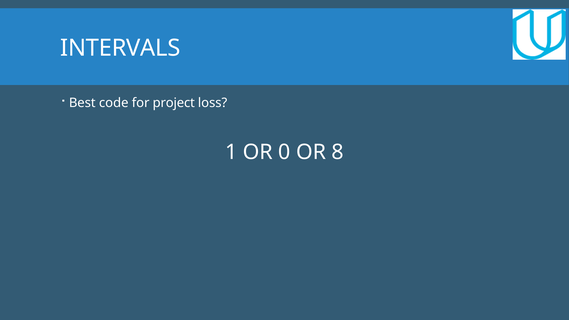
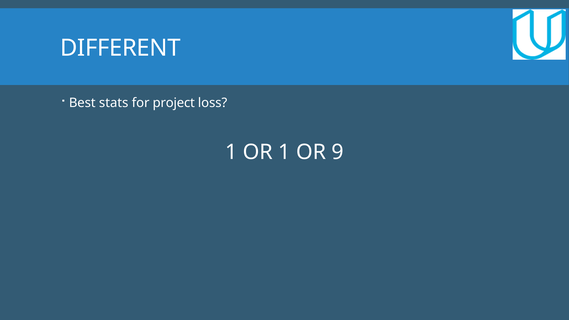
INTERVALS: INTERVALS -> DIFFERENT
code: code -> stats
OR 0: 0 -> 1
8: 8 -> 9
